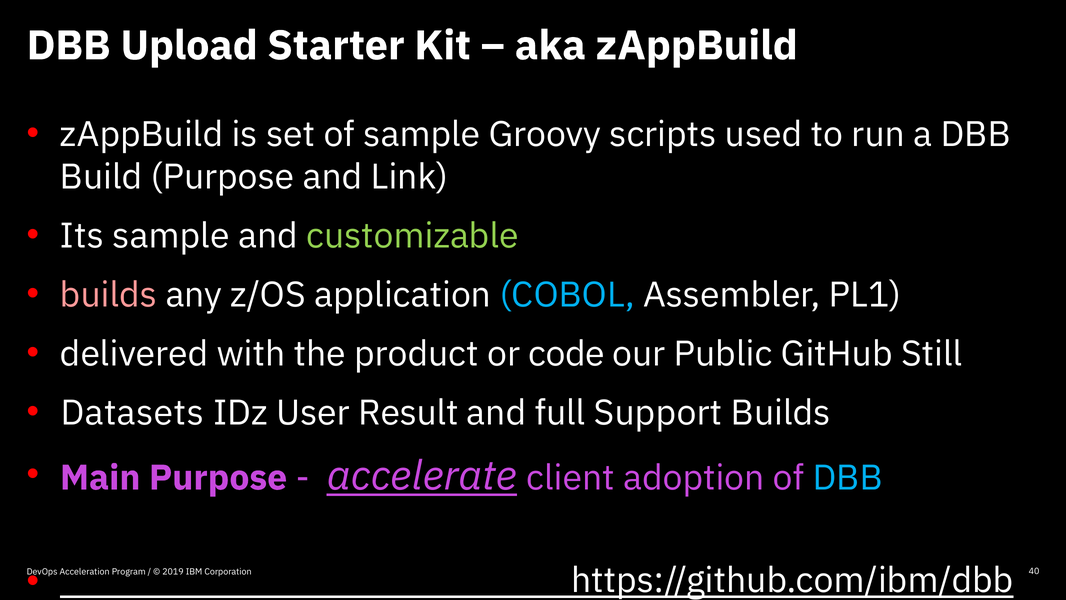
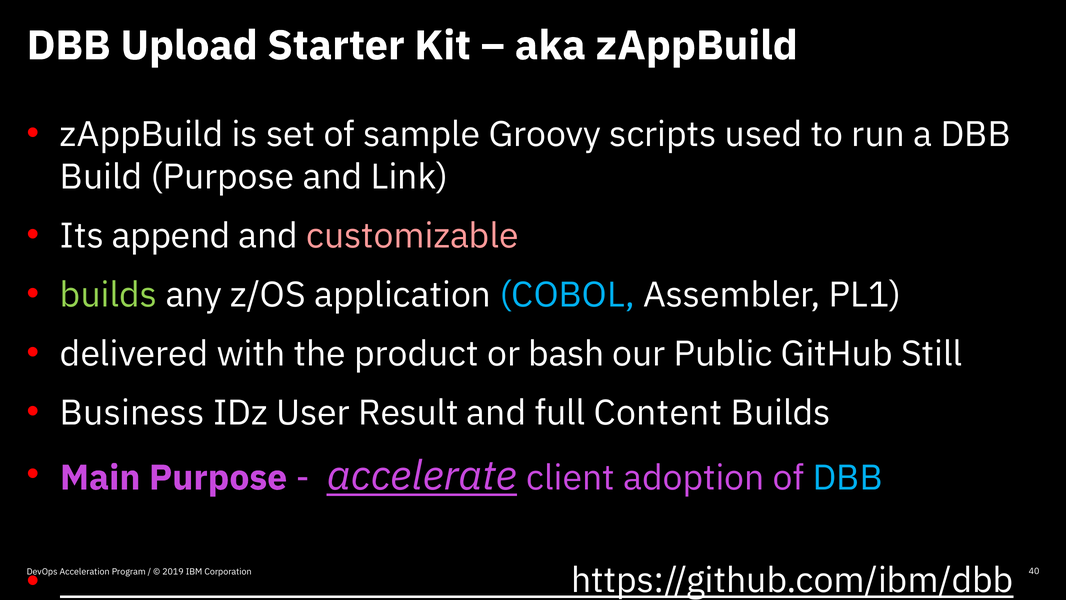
Its sample: sample -> append
customizable colour: light green -> pink
builds at (109, 295) colour: pink -> light green
code: code -> bash
Datasets: Datasets -> Business
Support: Support -> Content
